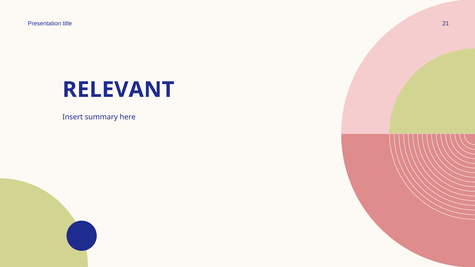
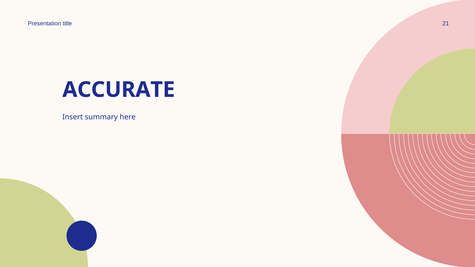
RELEVANT: RELEVANT -> ACCURATE
